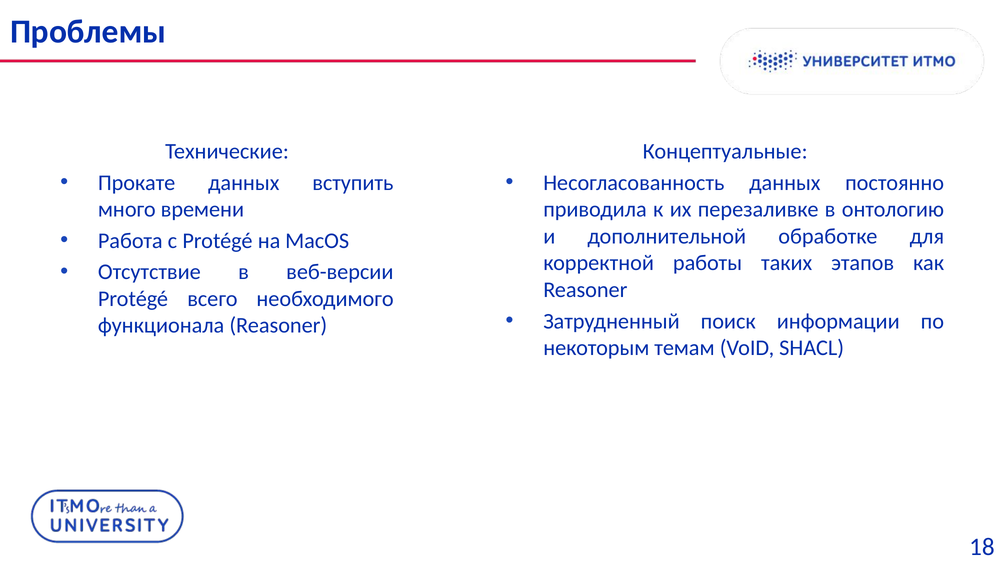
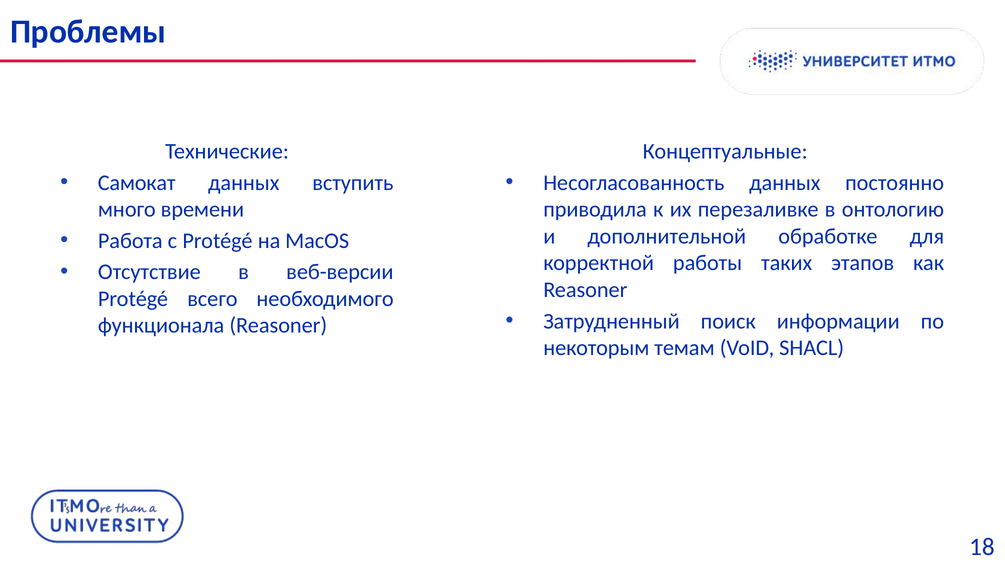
Прокате: Прокате -> Самокат
